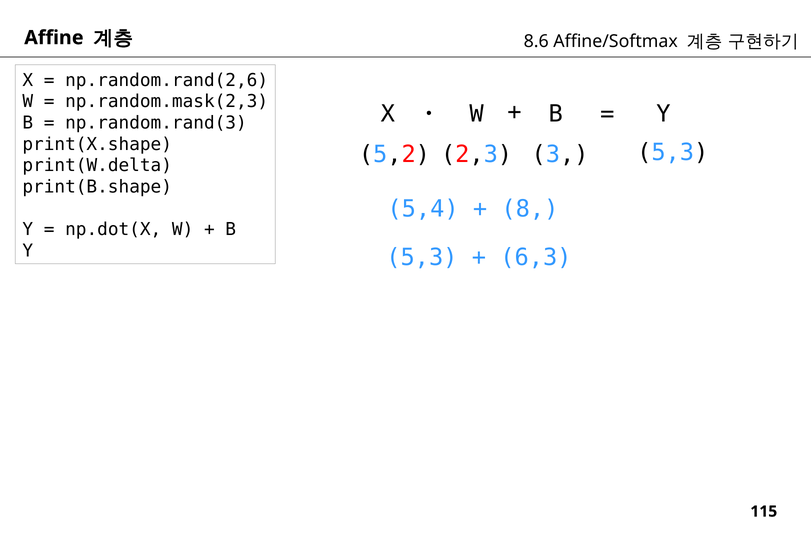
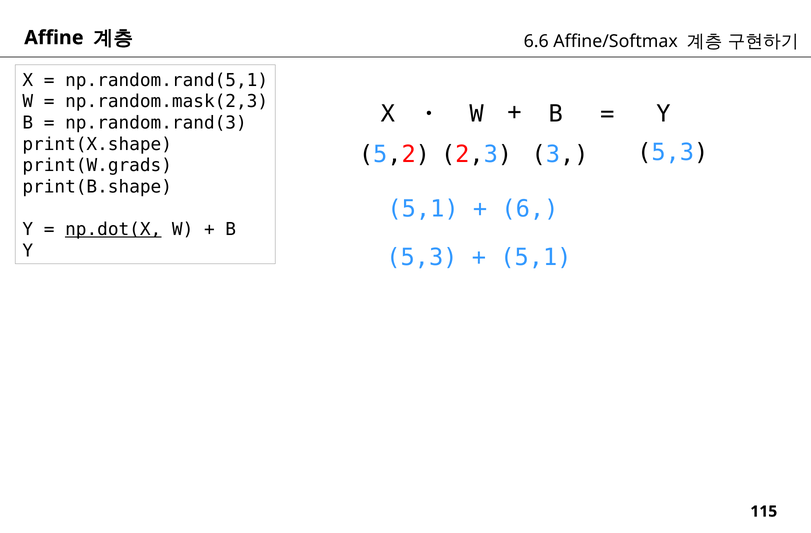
8.6: 8.6 -> 6.6
np.random.rand(2,6: np.random.rand(2,6 -> np.random.rand(5,1
print(W.delta: print(W.delta -> print(W.grads
5,4 at (423, 209): 5,4 -> 5,1
8: 8 -> 6
np.dot(X underline: none -> present
6,3 at (536, 257): 6,3 -> 5,1
